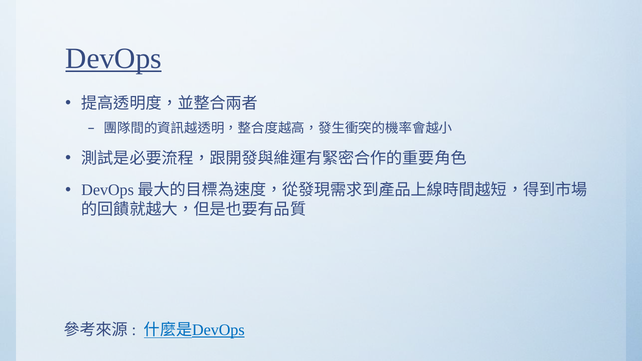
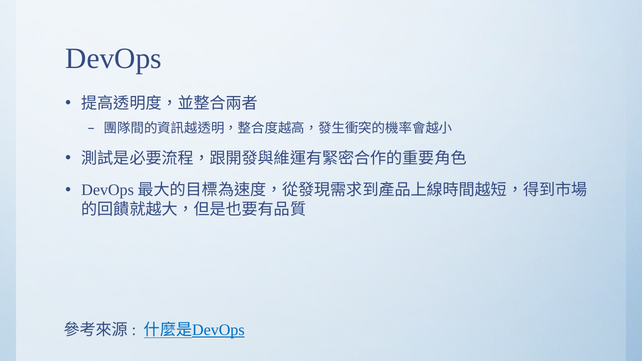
DevOps underline: present -> none
